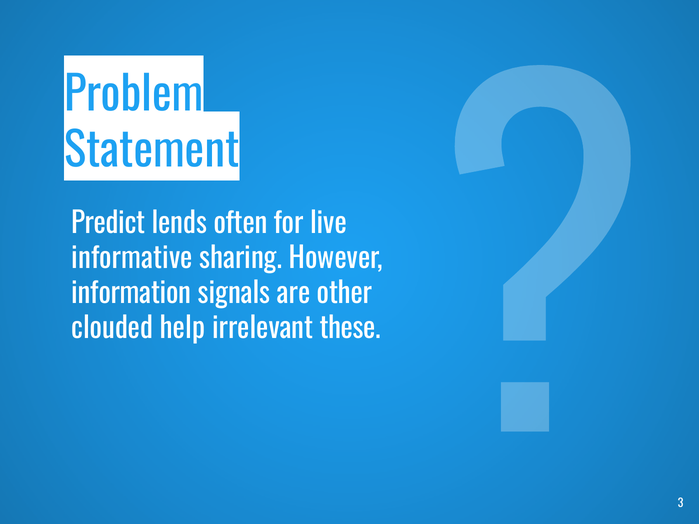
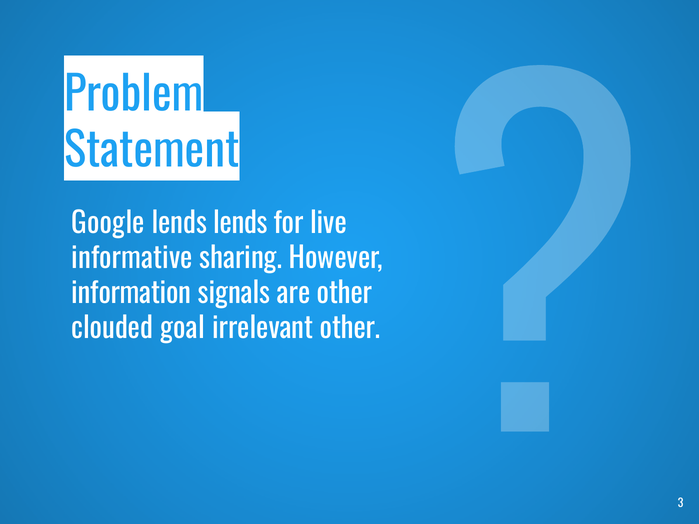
Predict: Predict -> Google
lends often: often -> lends
help: help -> goal
irrelevant these: these -> other
